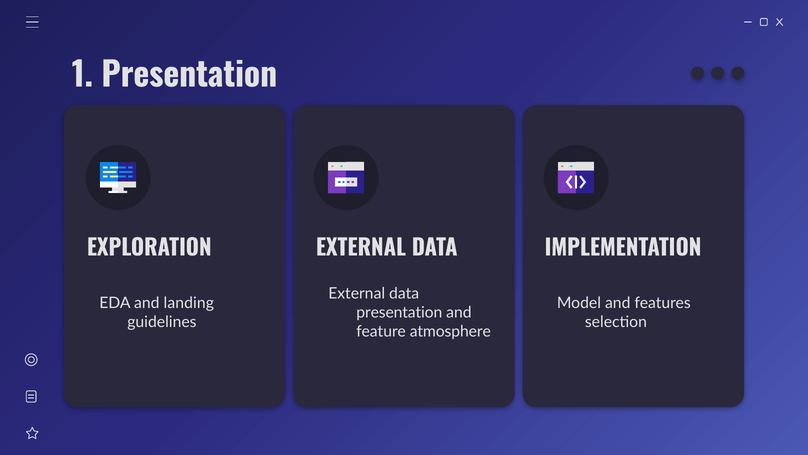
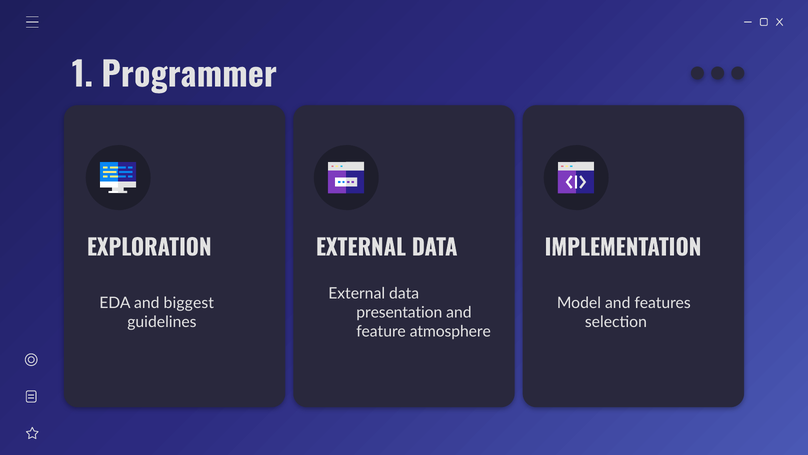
1 Presentation: Presentation -> Programmer
landing: landing -> biggest
